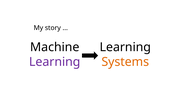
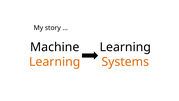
Learning at (55, 62) colour: purple -> orange
